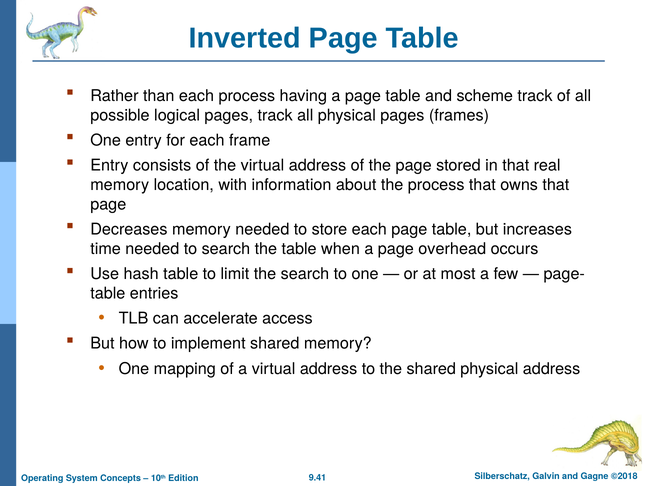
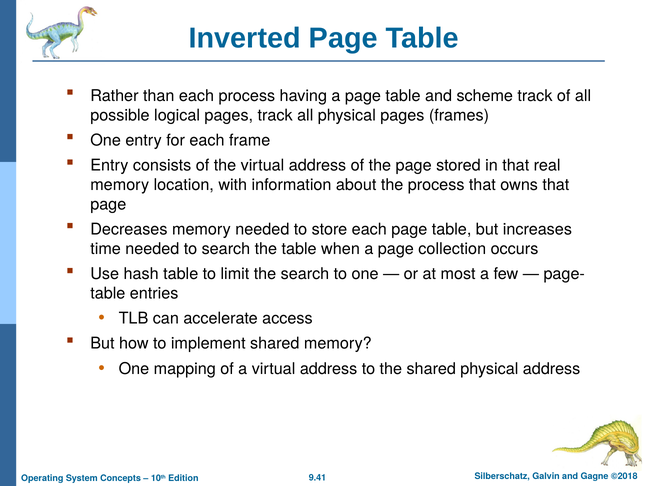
overhead: overhead -> collection
